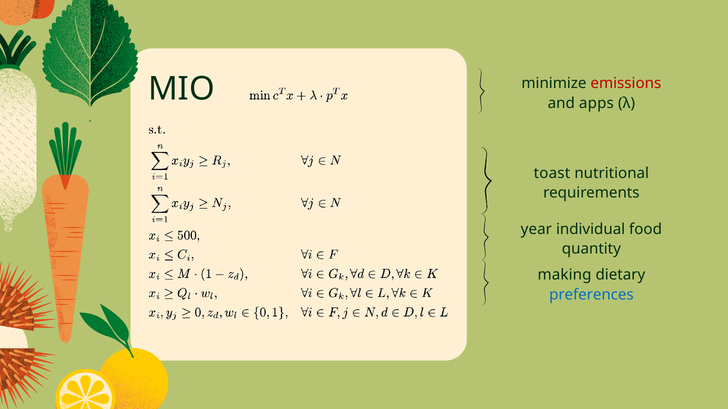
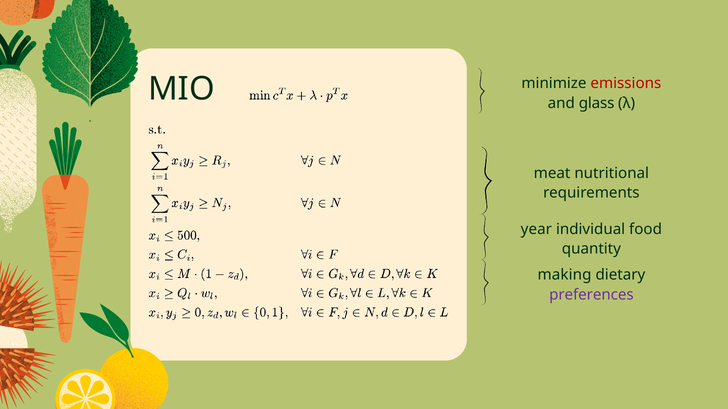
apps: apps -> glass
toast: toast -> meat
preferences colour: blue -> purple
